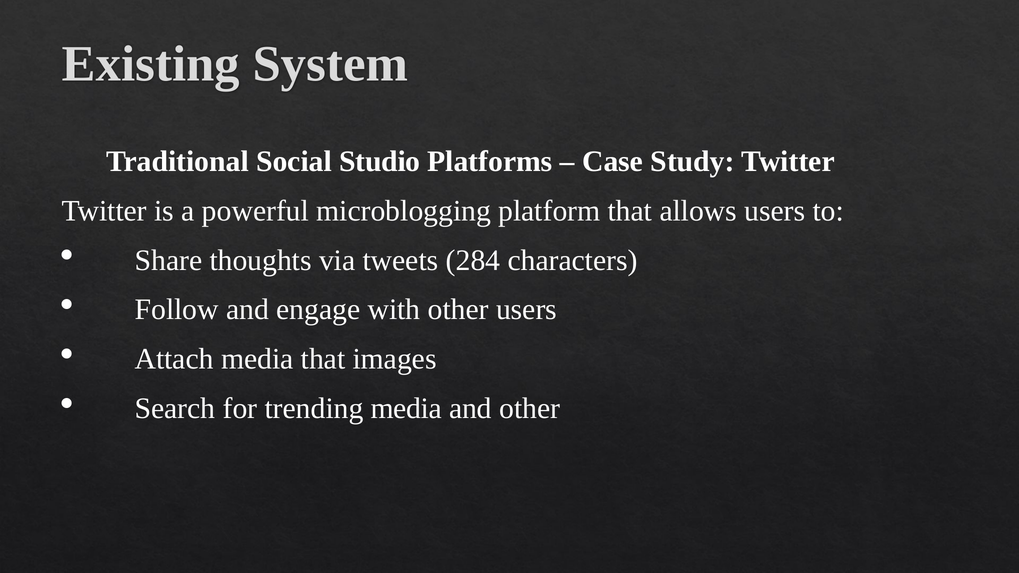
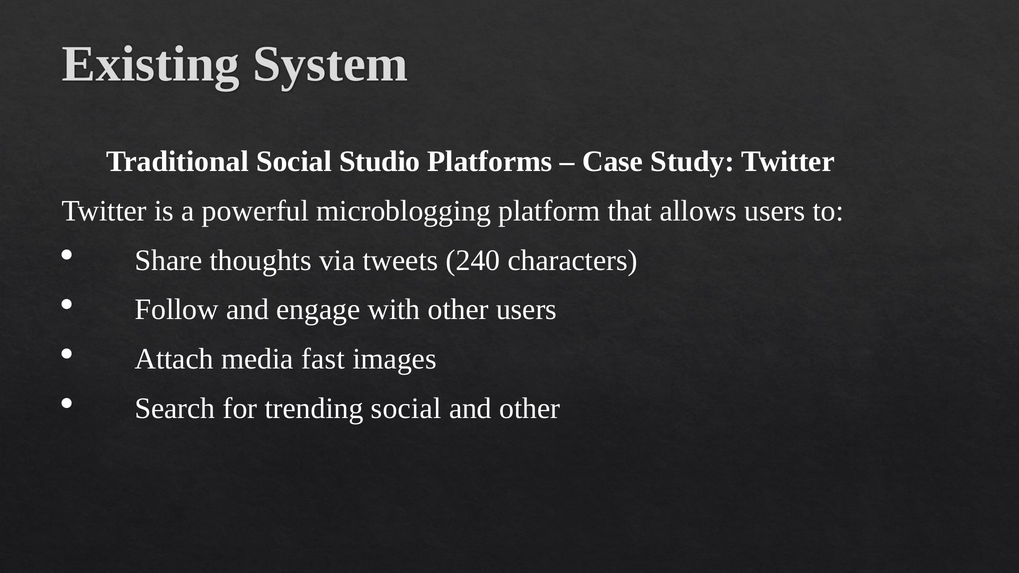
284: 284 -> 240
media that: that -> fast
trending media: media -> social
